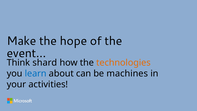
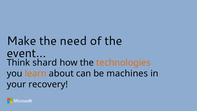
hope: hope -> need
learn colour: blue -> orange
activities: activities -> recovery
